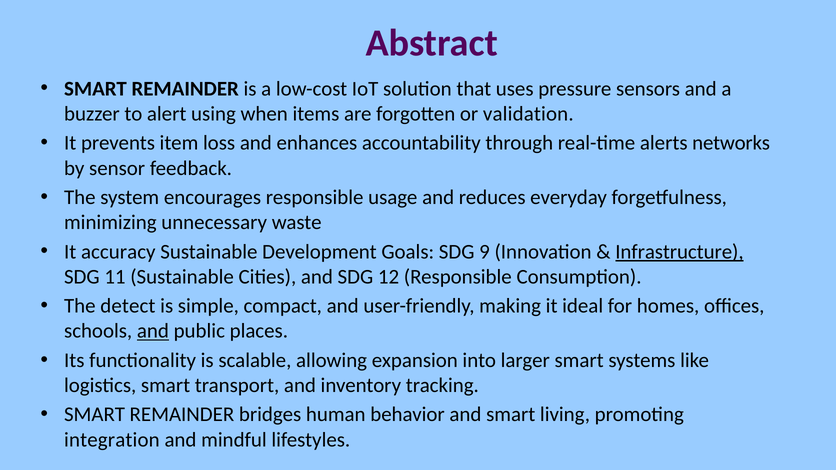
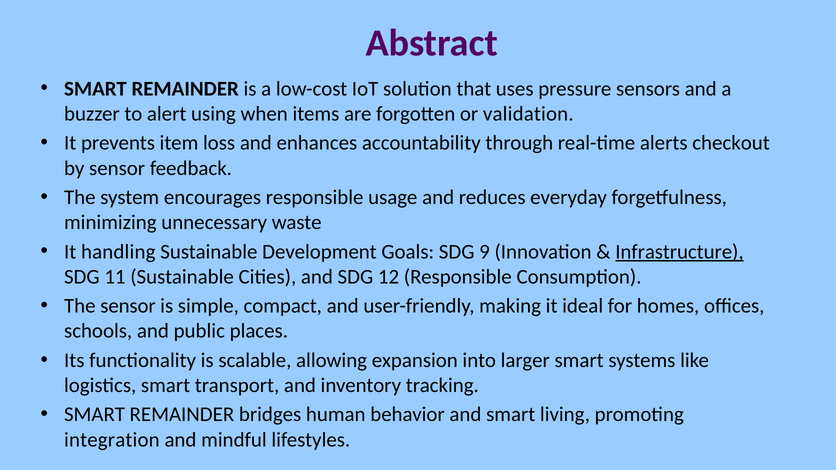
networks: networks -> checkout
accuracy: accuracy -> handling
The detect: detect -> sensor
and at (153, 331) underline: present -> none
